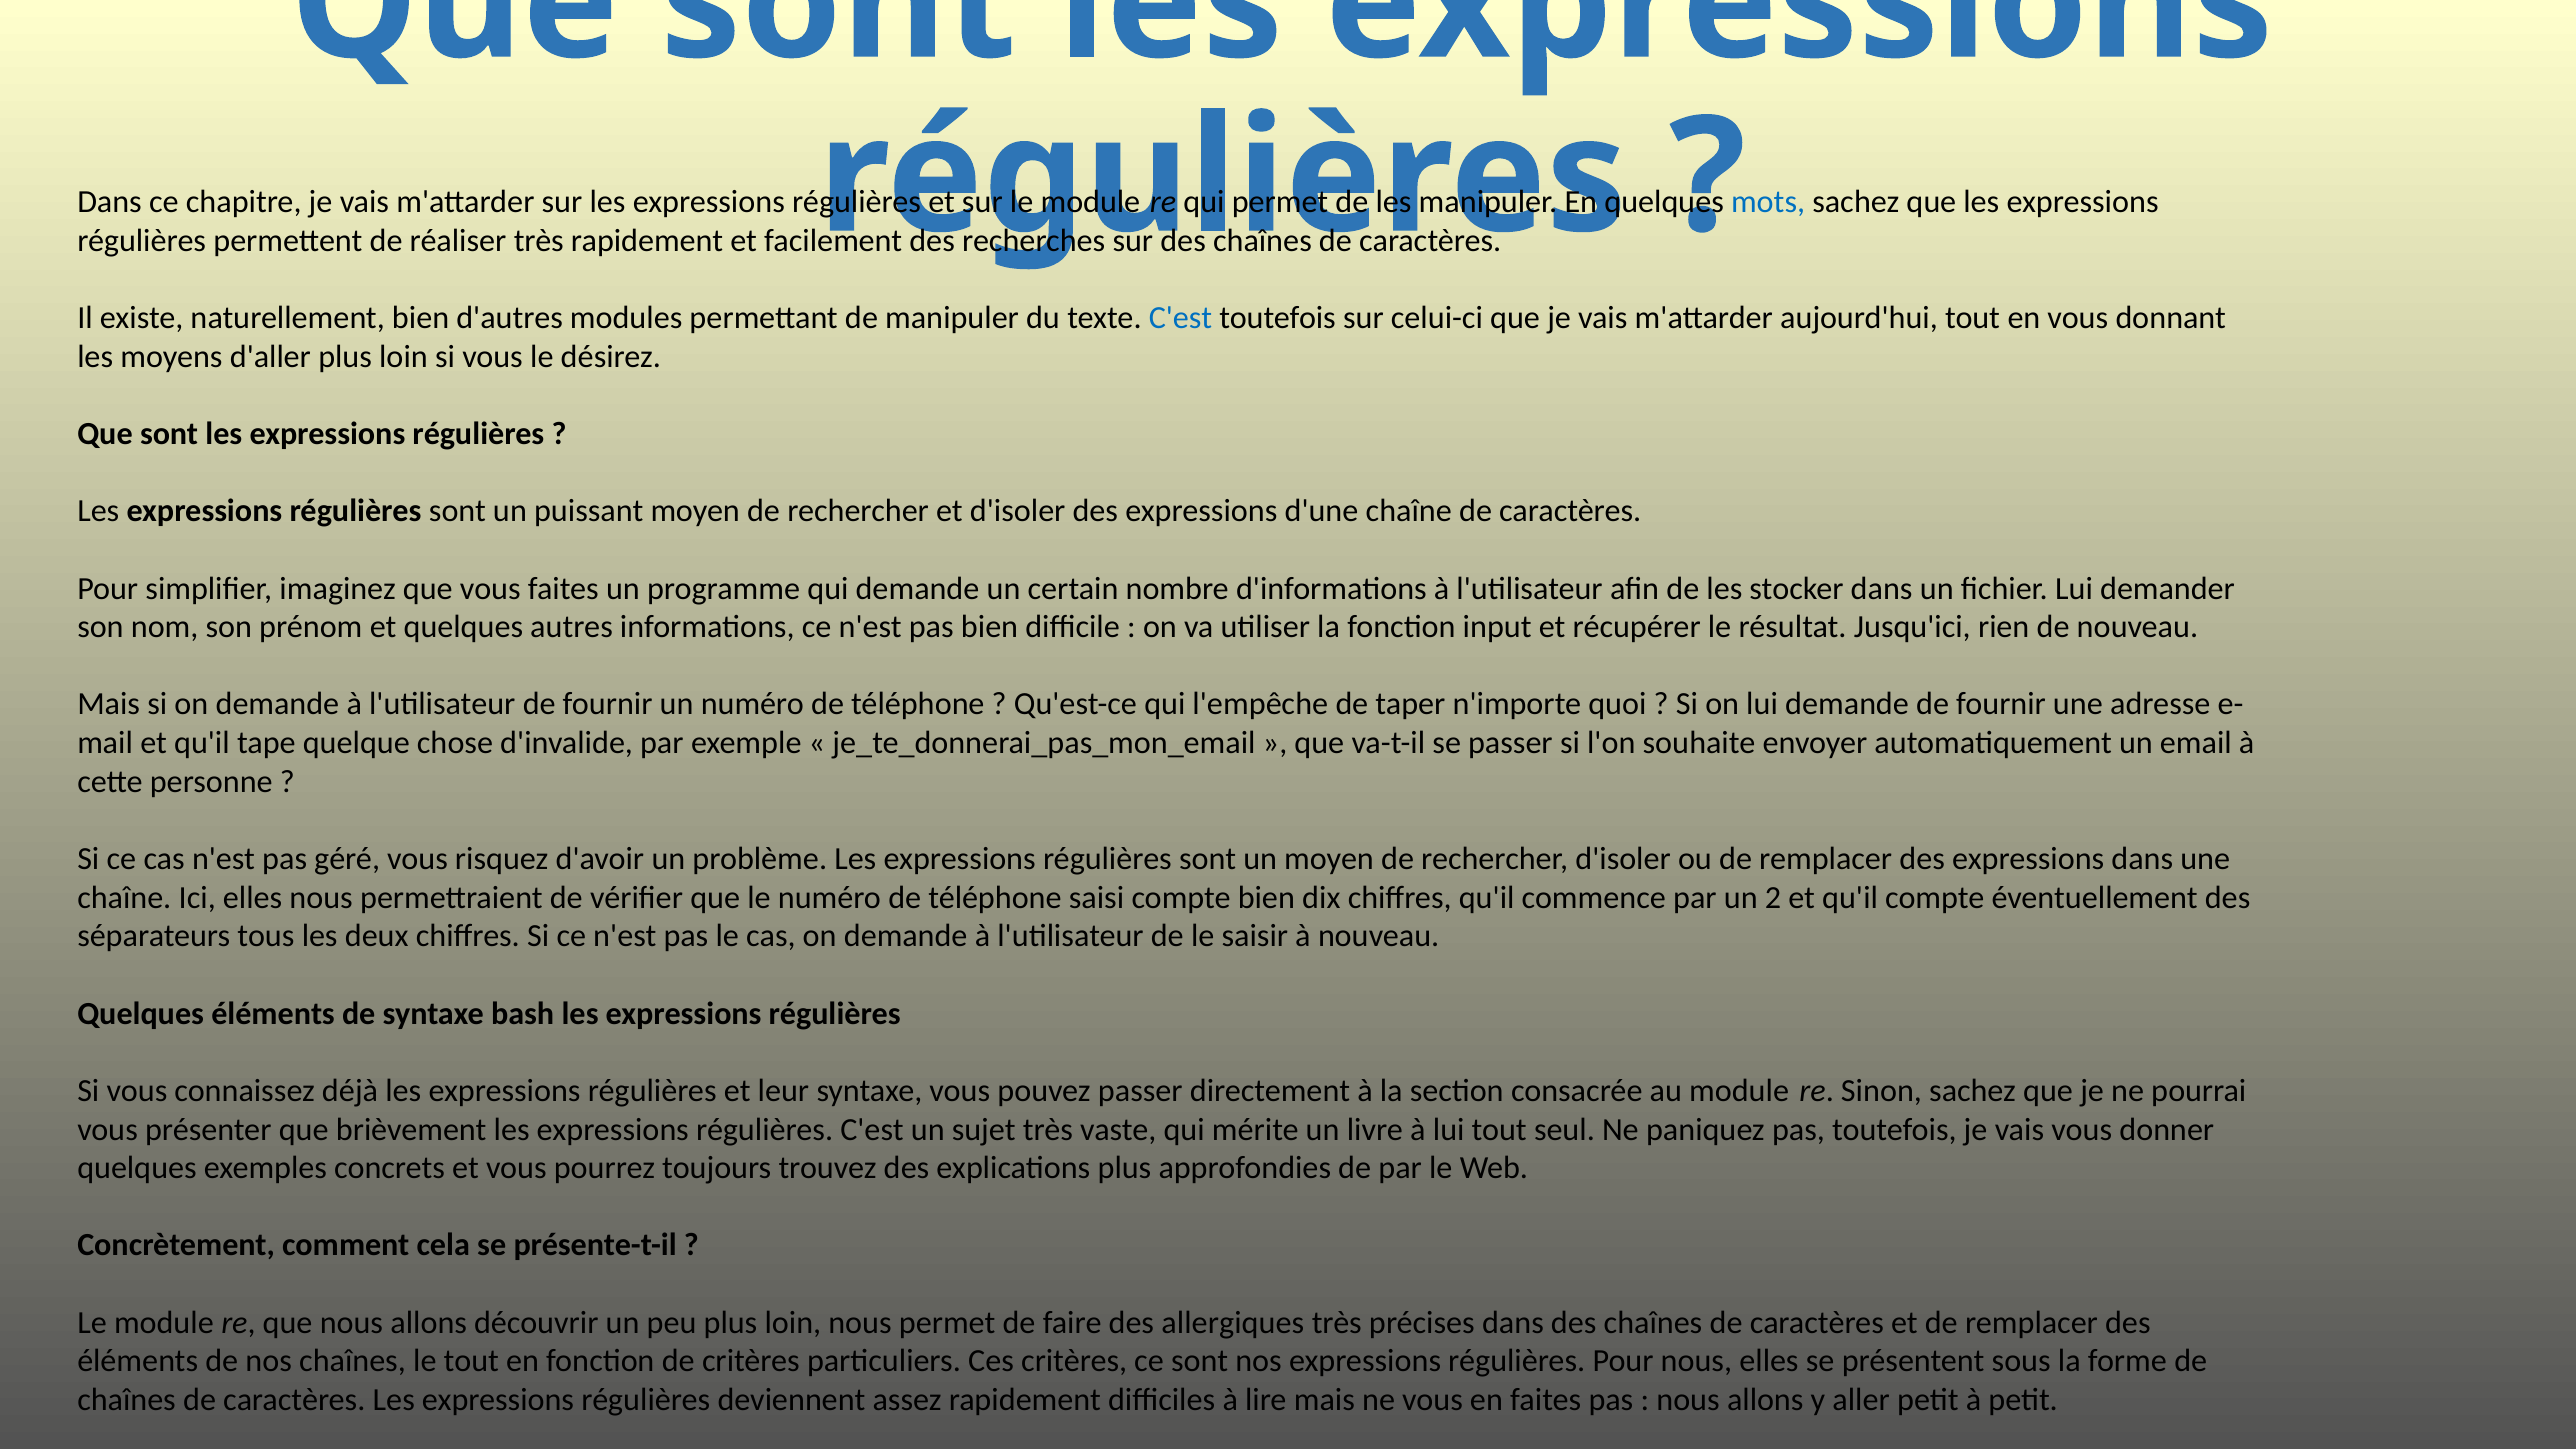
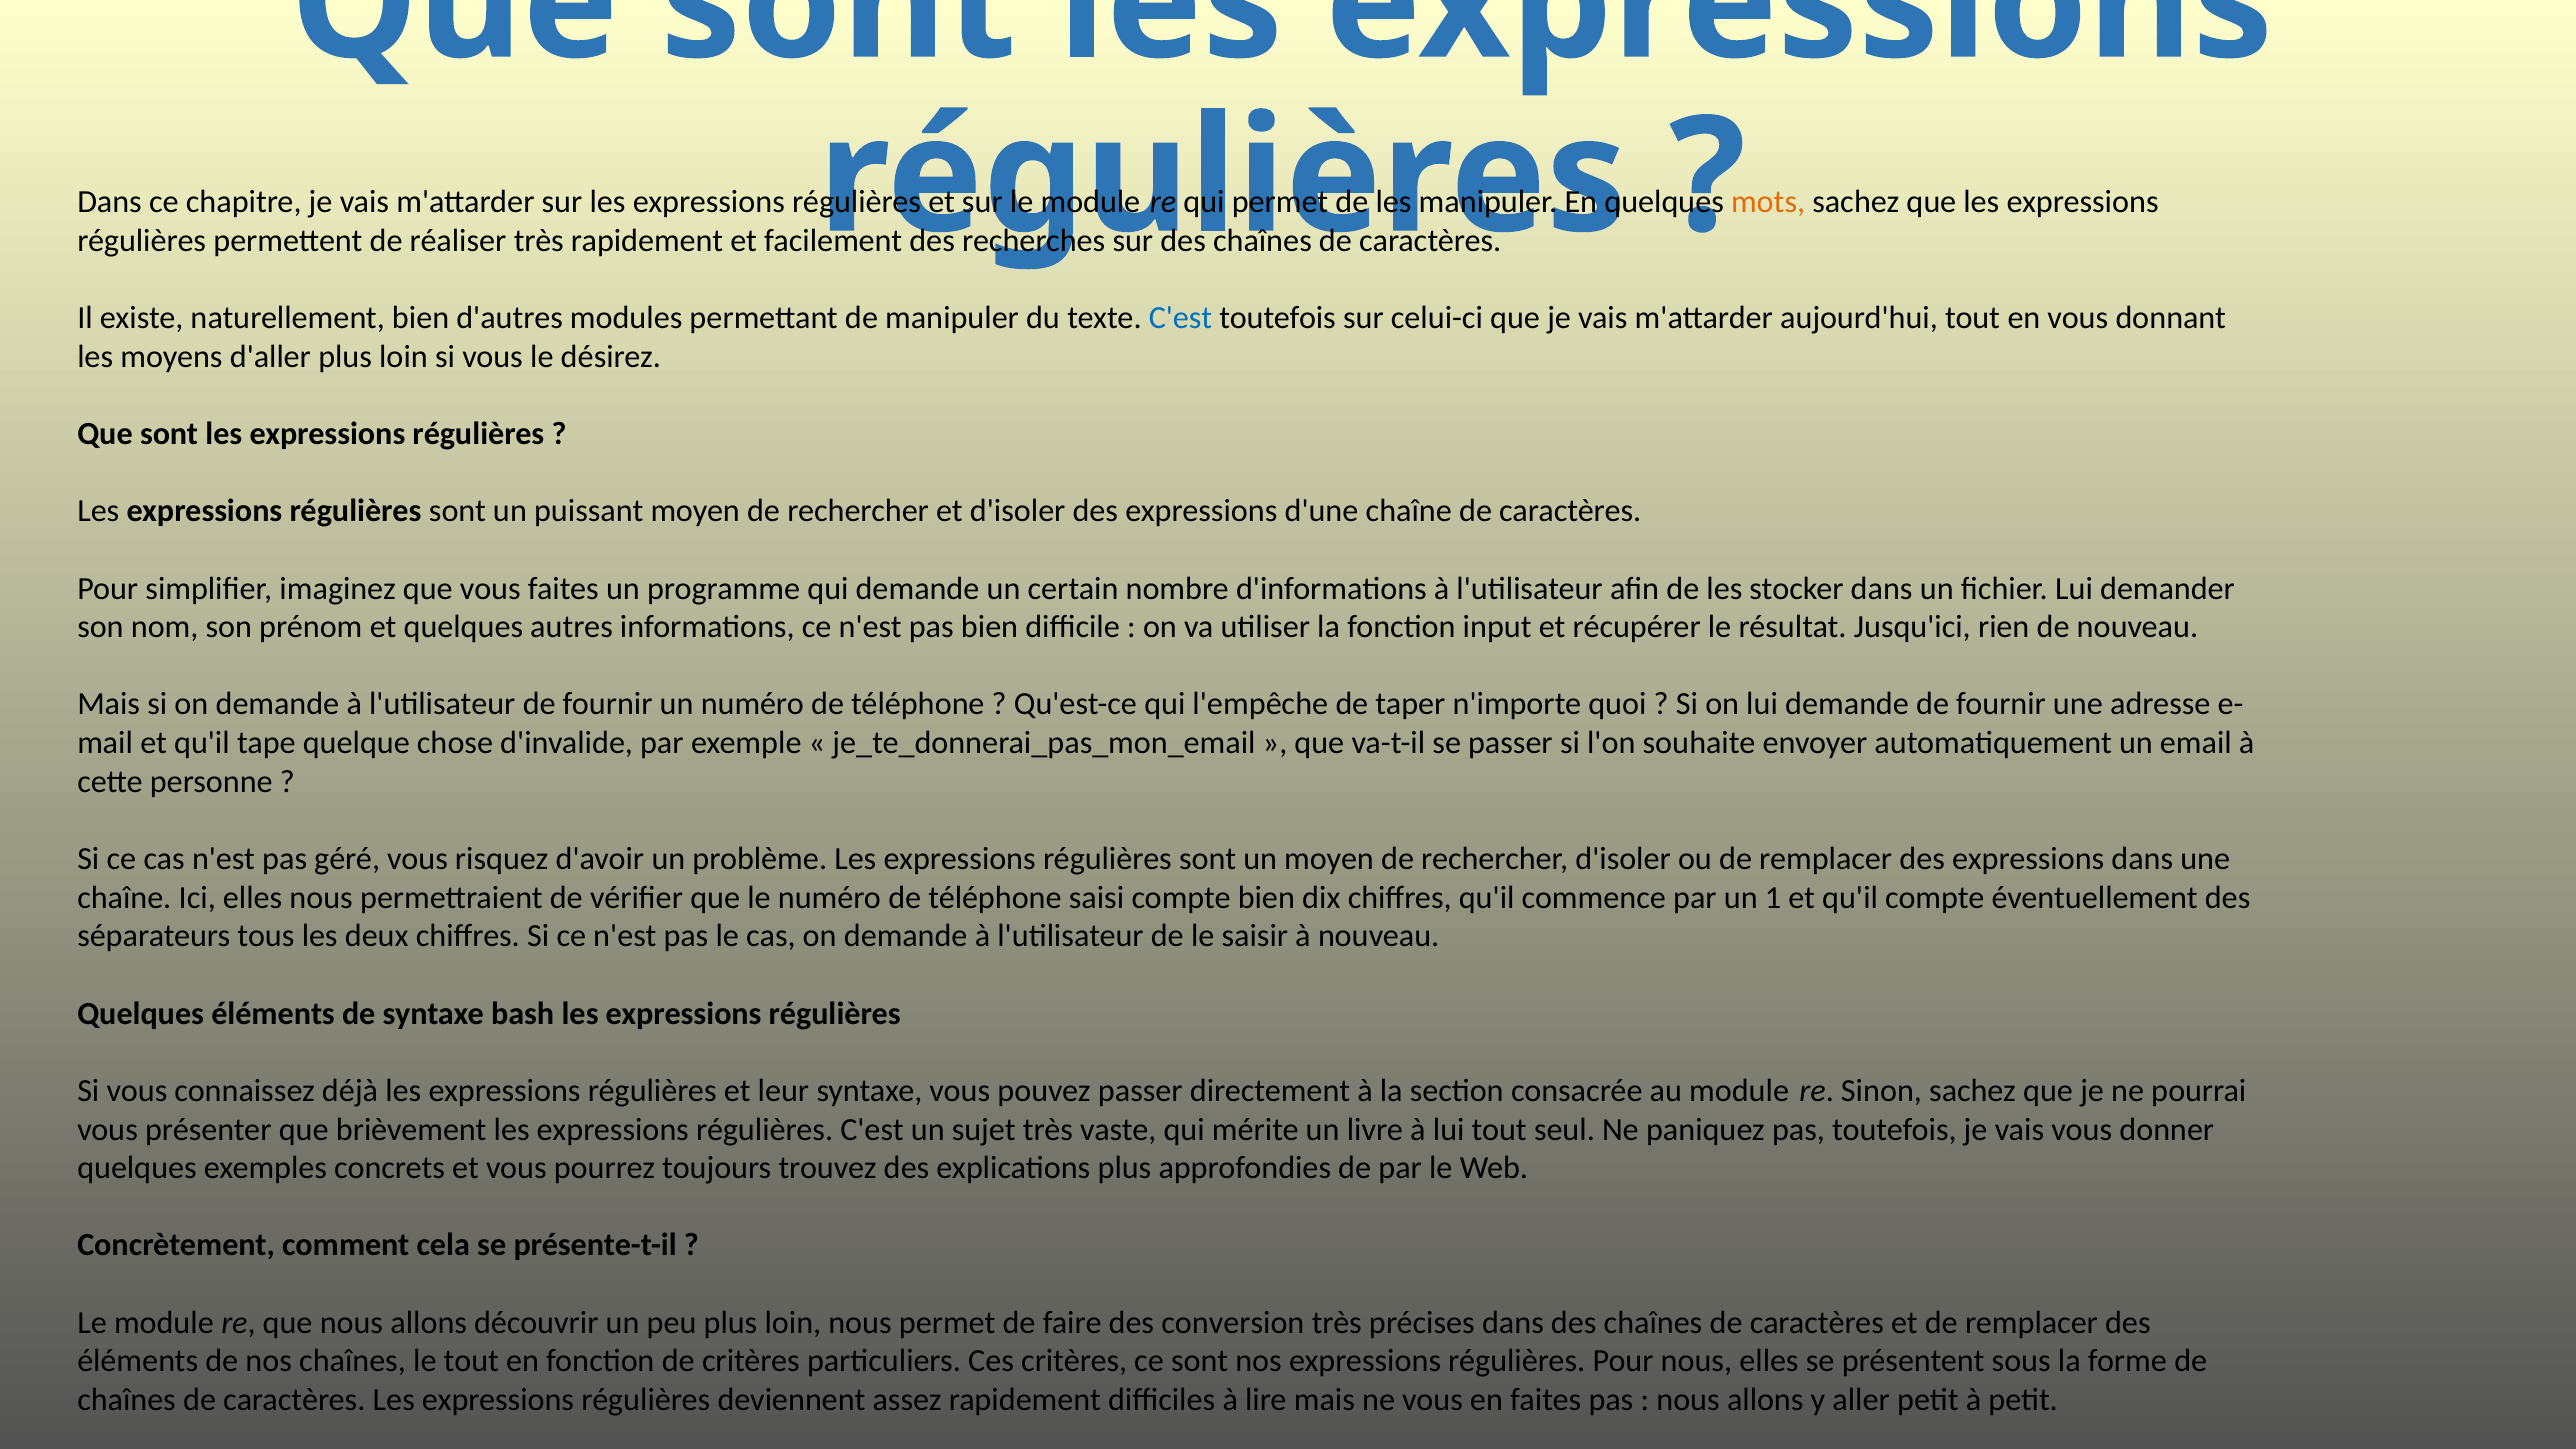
mots colour: blue -> orange
2: 2 -> 1
allergiques: allergiques -> conversion
